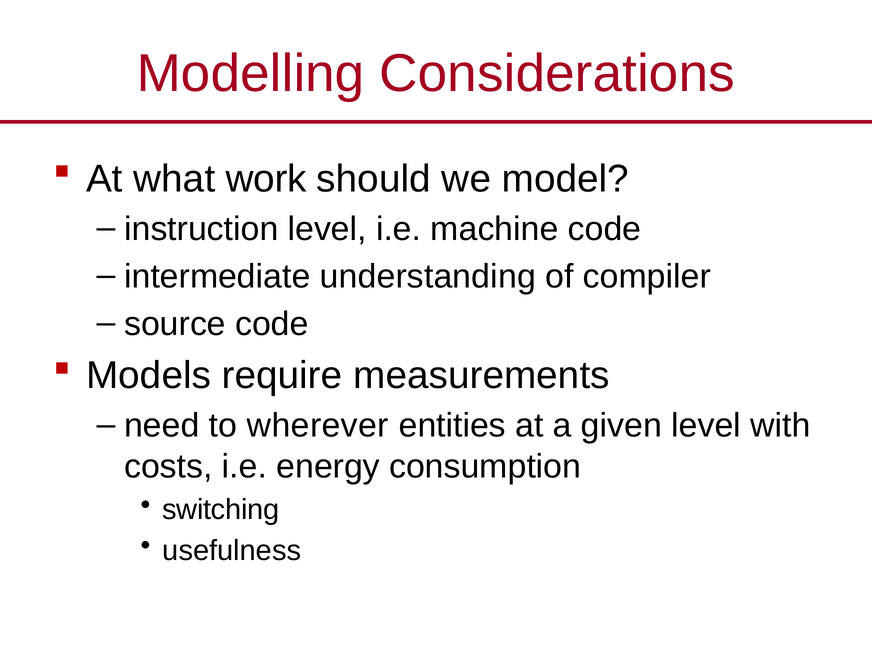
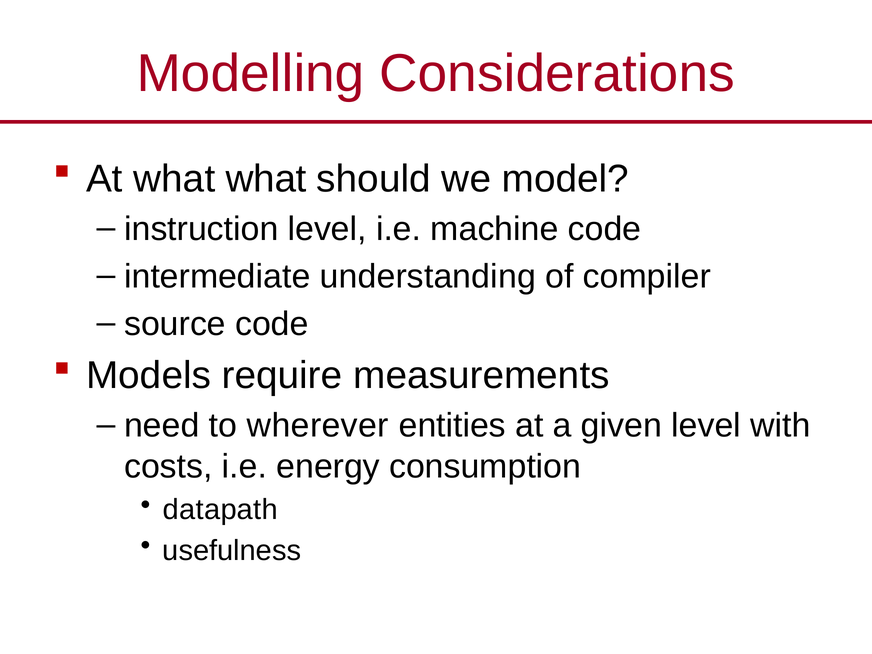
what work: work -> what
switching: switching -> datapath
